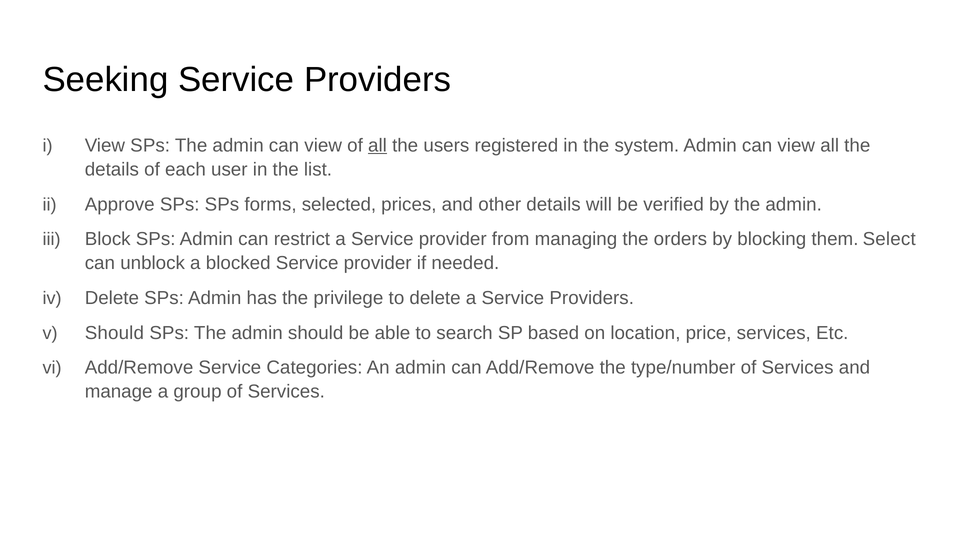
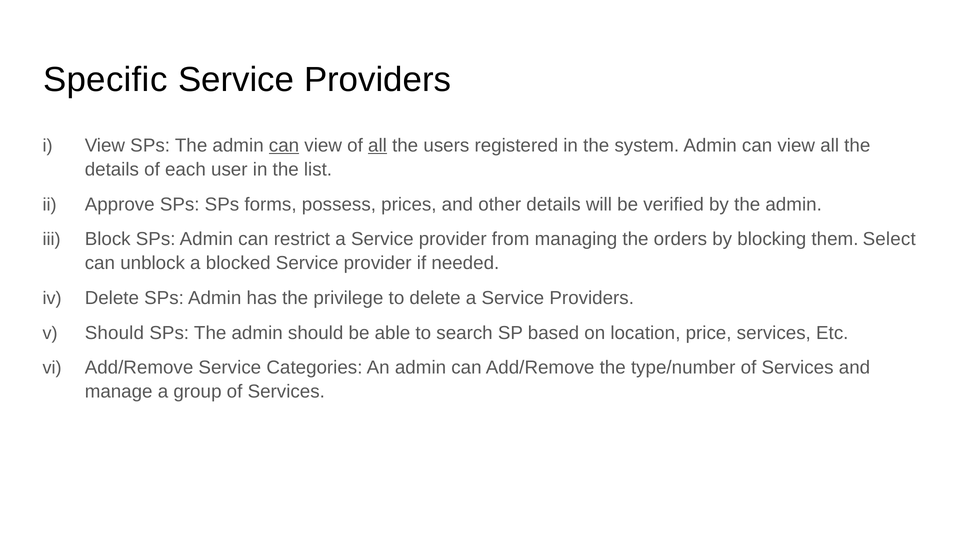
Seeking: Seeking -> Specific
can at (284, 145) underline: none -> present
selected: selected -> possess
